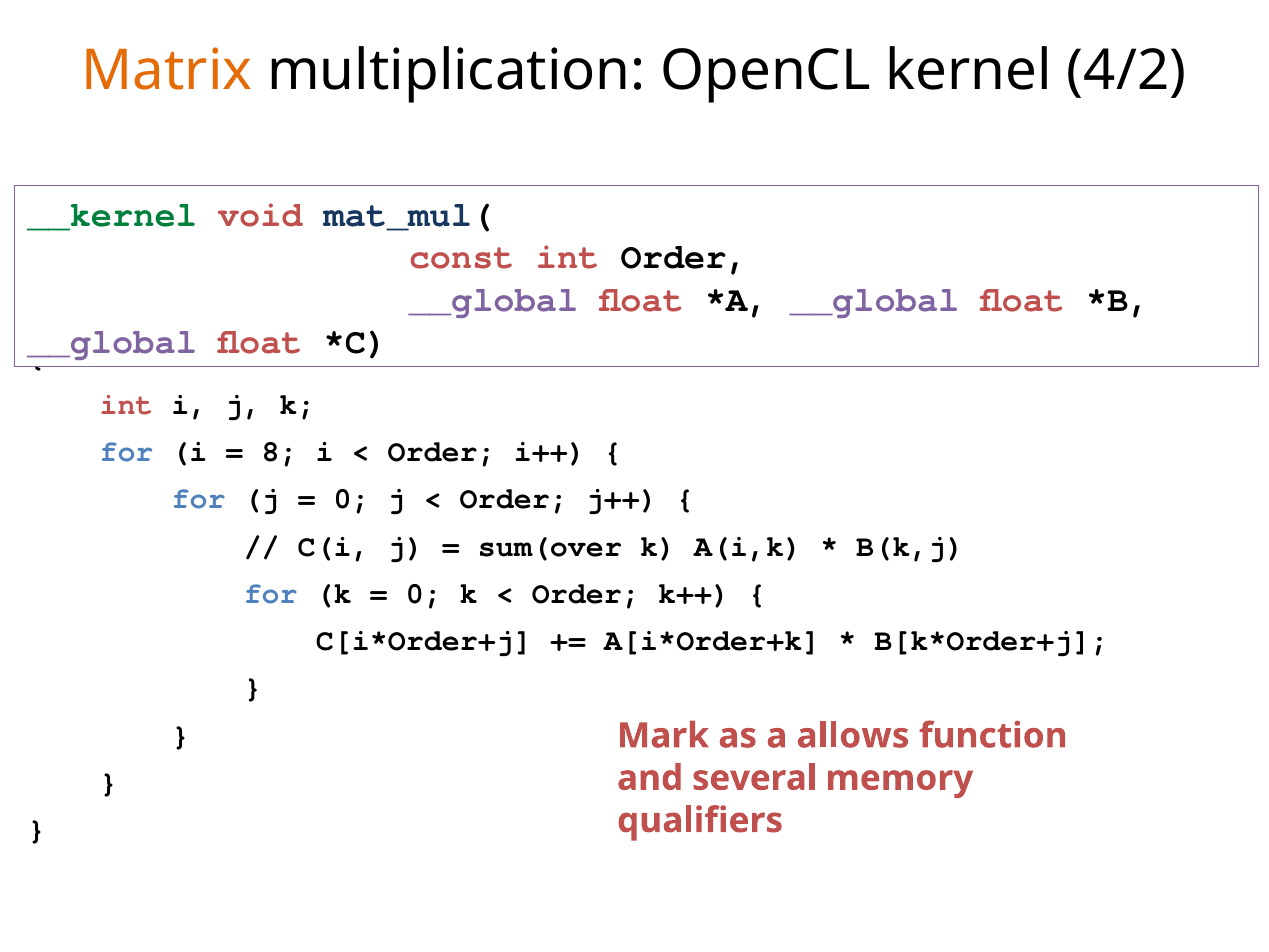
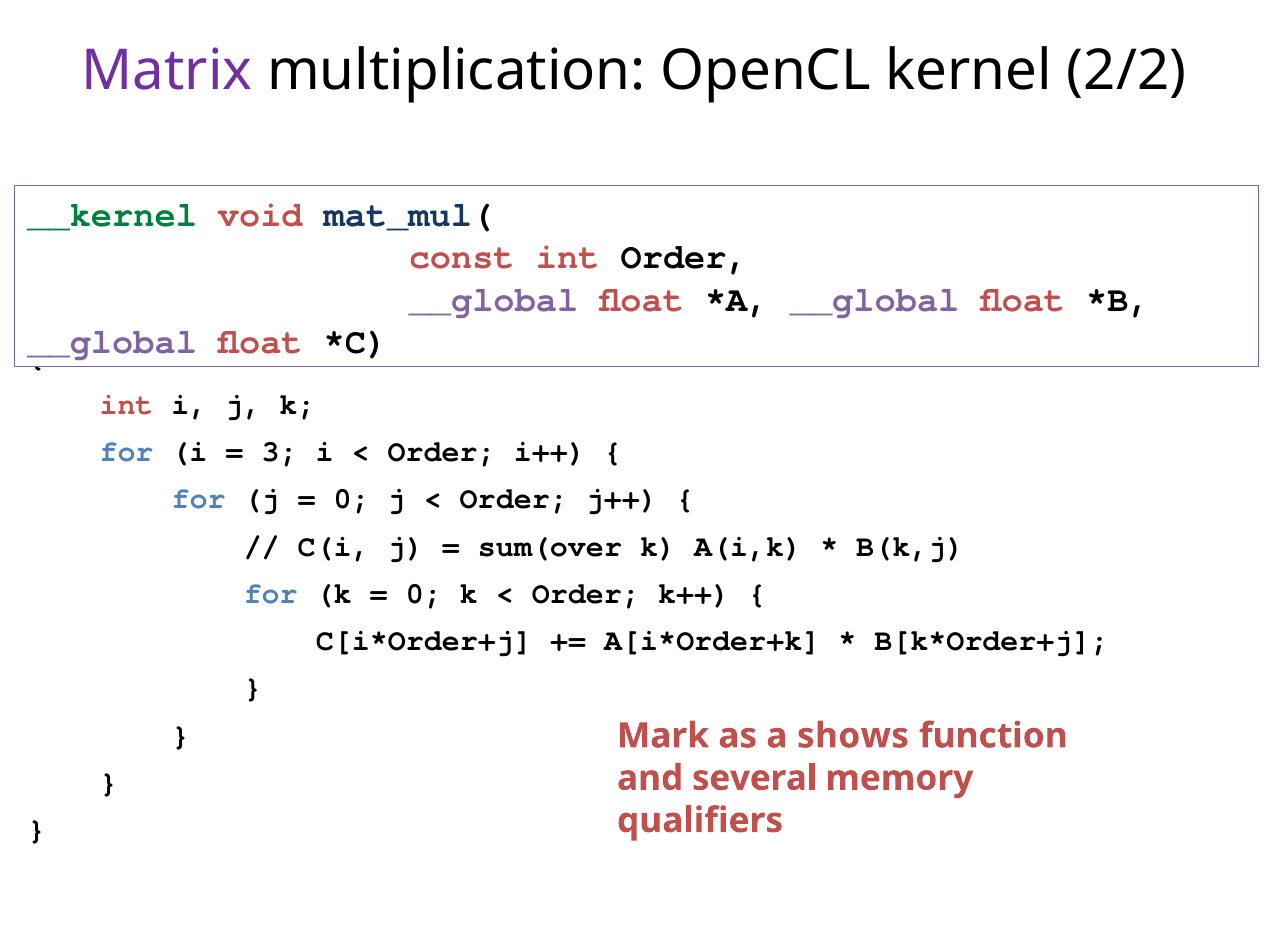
Matrix colour: orange -> purple
4/2: 4/2 -> 2/2
8: 8 -> 3
allows: allows -> shows
